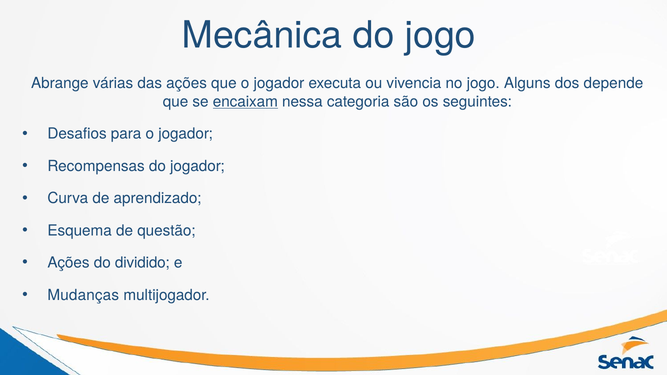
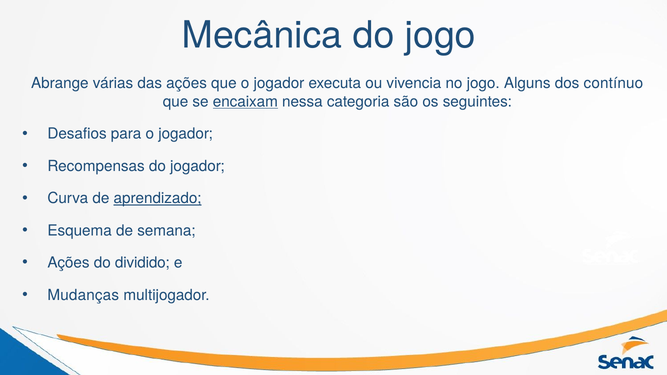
depende: depende -> contínuo
aprendizado underline: none -> present
questão: questão -> semana
